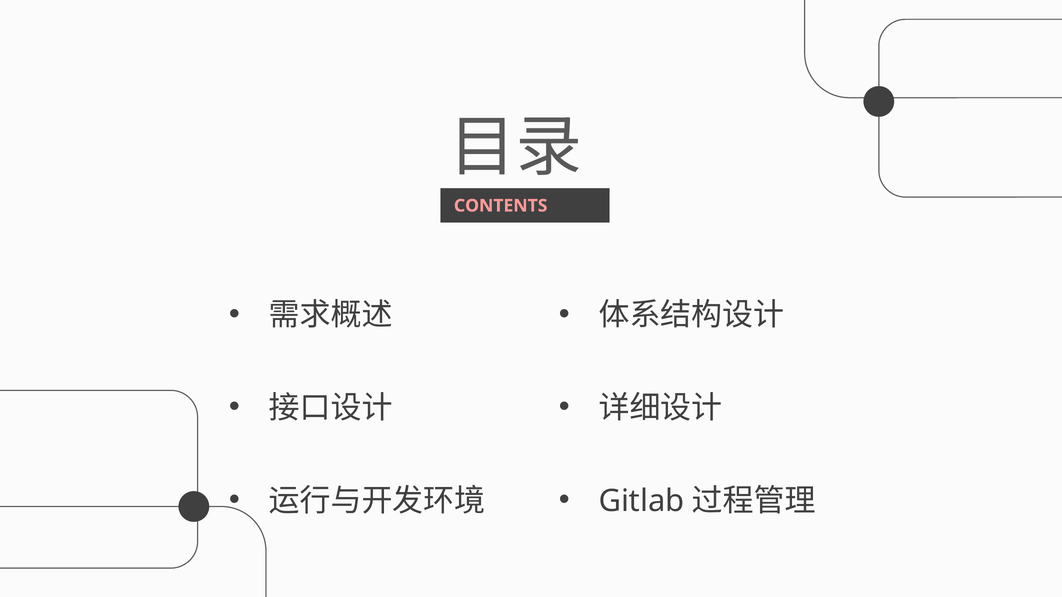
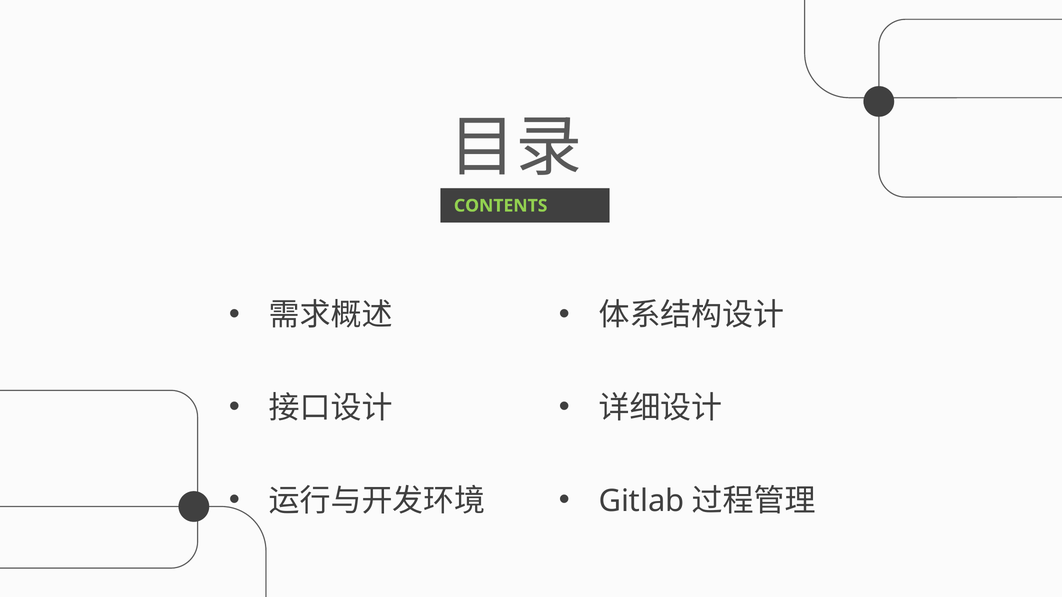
CONTENTS colour: pink -> light green
